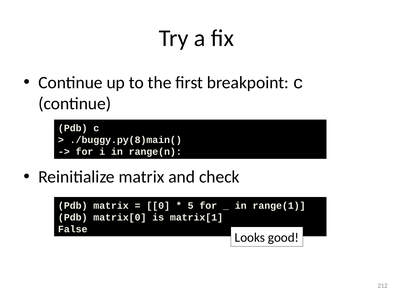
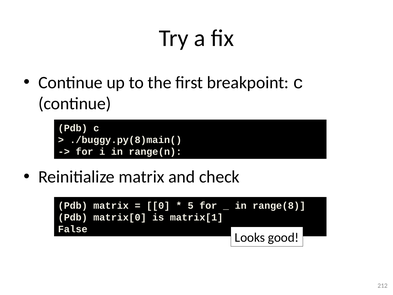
range(1: range(1 -> range(8
